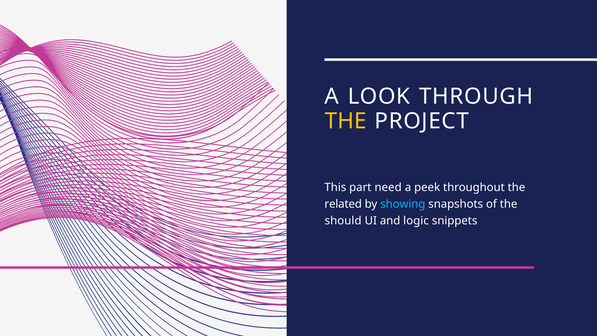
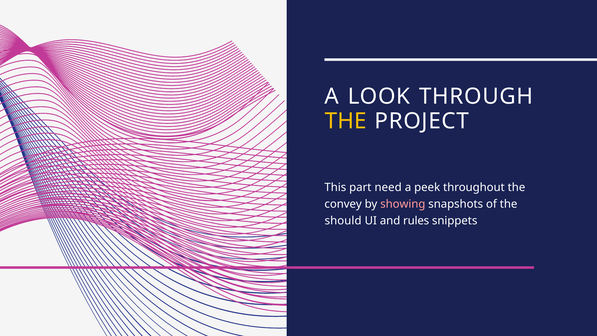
related: related -> convey
showing colour: light blue -> pink
logic: logic -> rules
